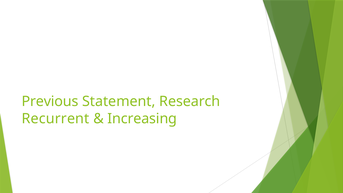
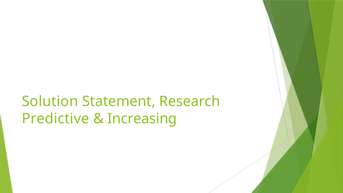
Previous: Previous -> Solution
Recurrent: Recurrent -> Predictive
